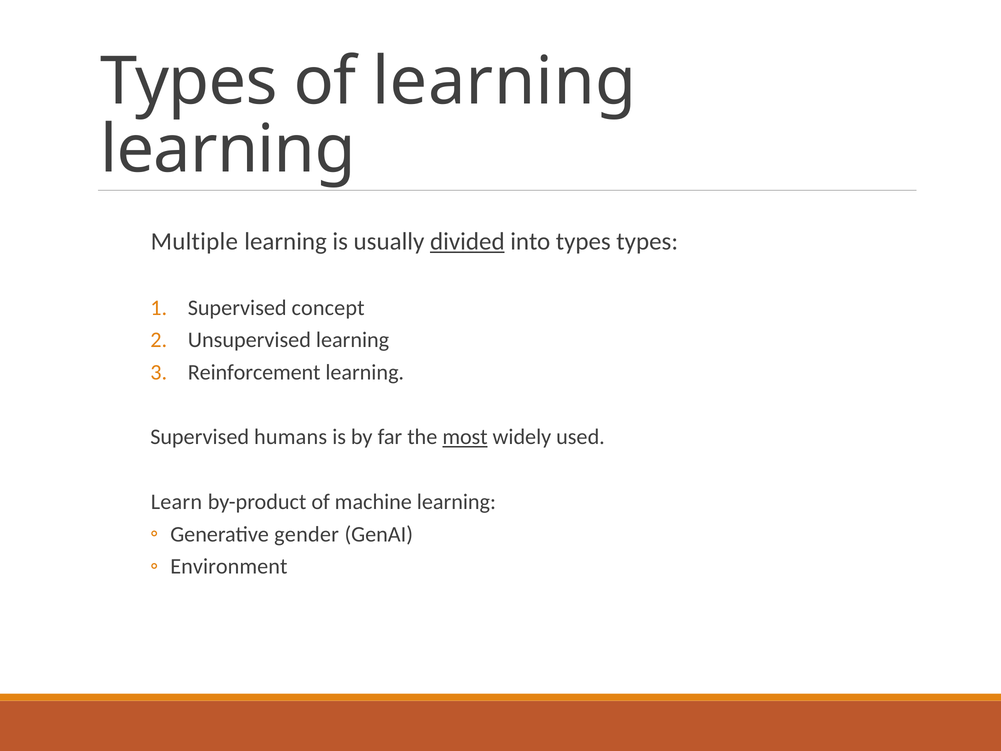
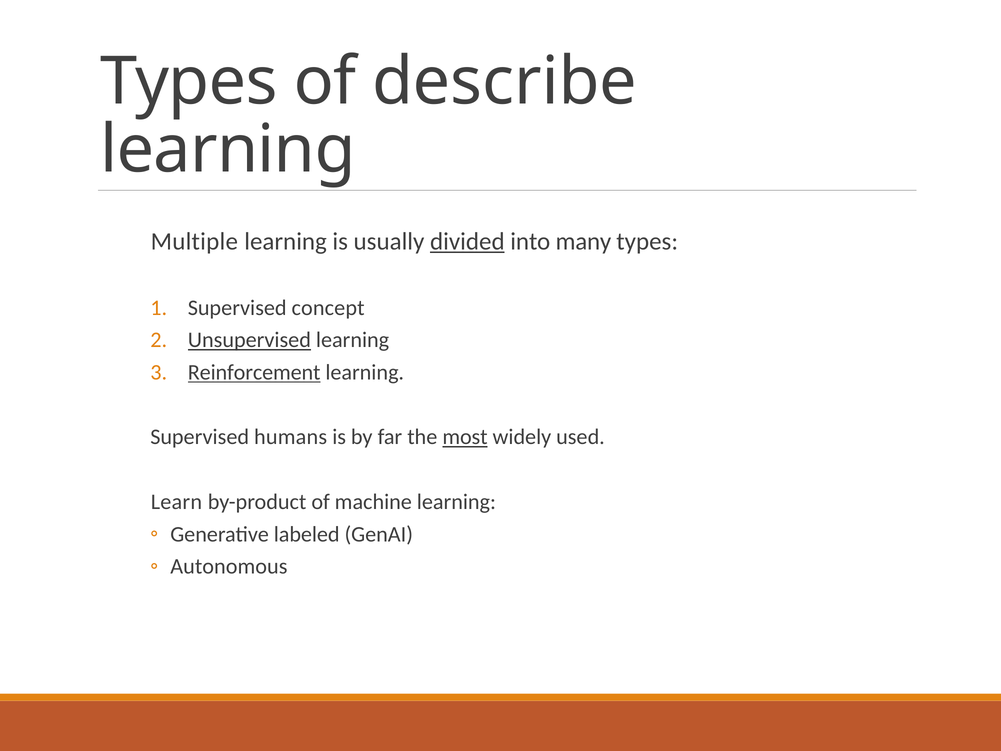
of learning: learning -> describe
into types: types -> many
Unsupervised underline: none -> present
Reinforcement underline: none -> present
gender: gender -> labeled
Environment: Environment -> Autonomous
